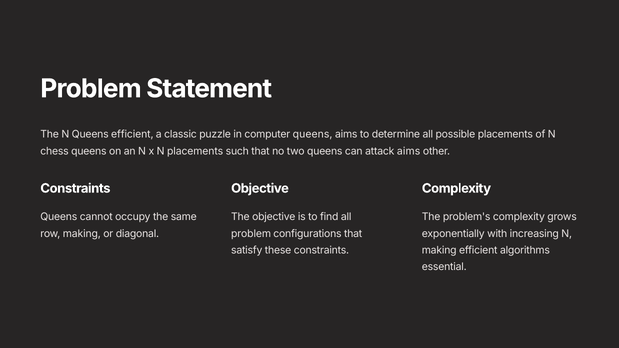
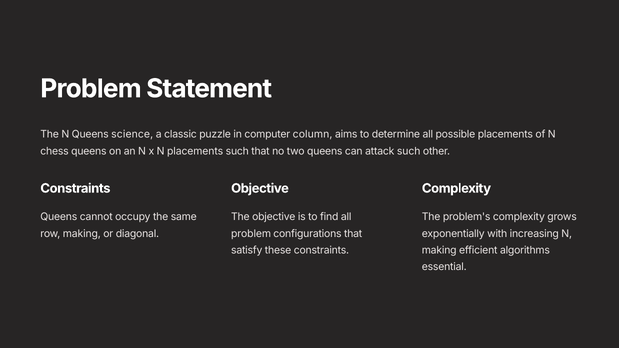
Queens efficient: efficient -> science
computer queens: queens -> column
attack aims: aims -> such
